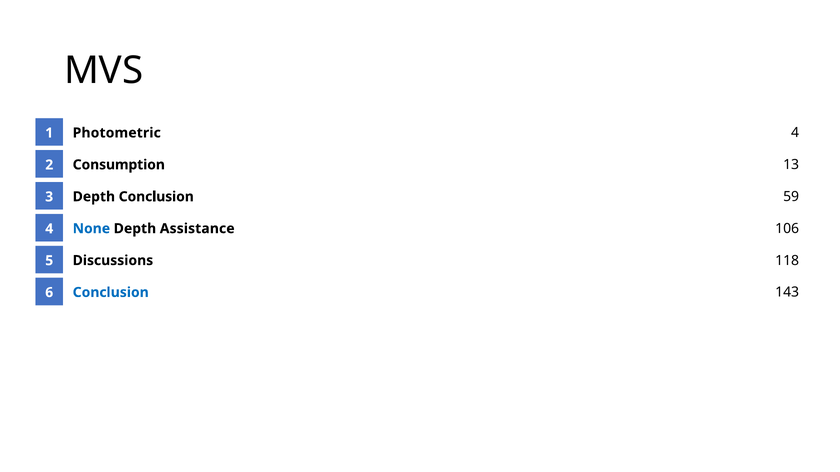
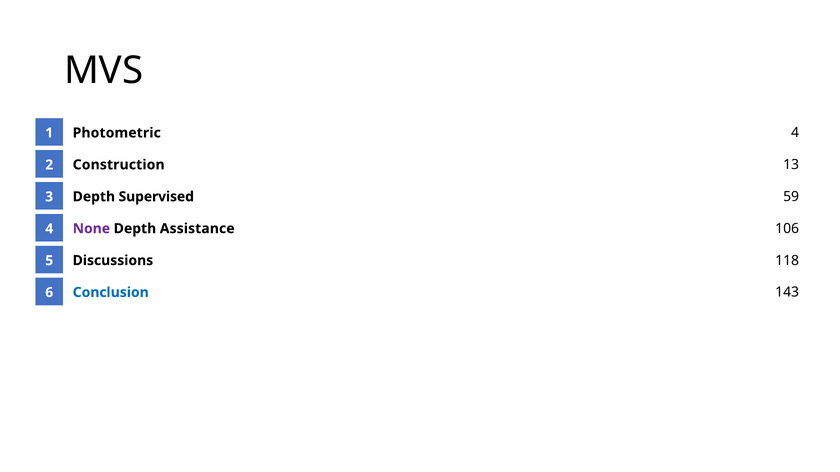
Consumption: Consumption -> Construction
Depth Conclusion: Conclusion -> Supervised
None colour: blue -> purple
